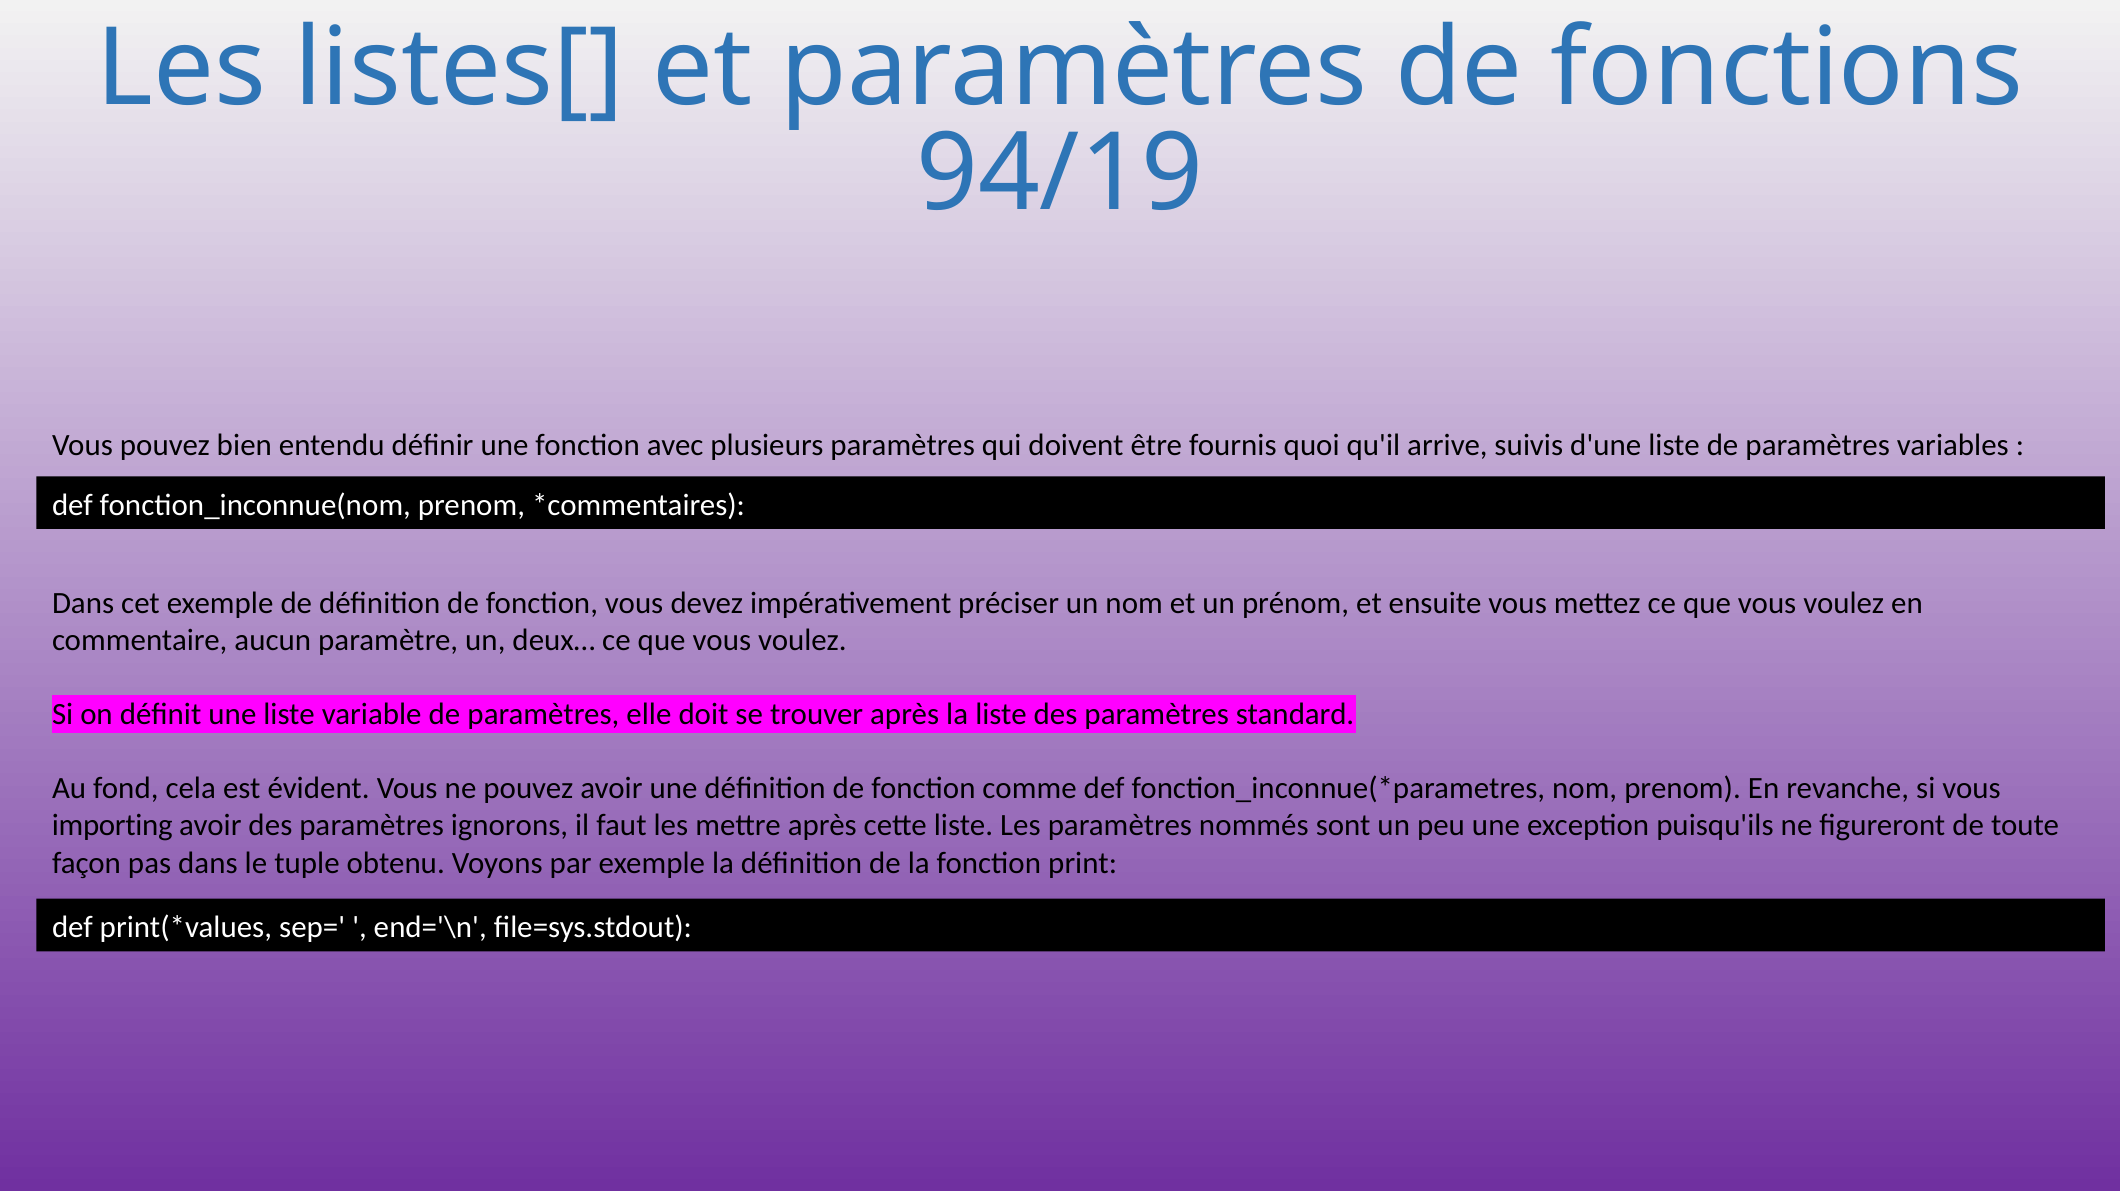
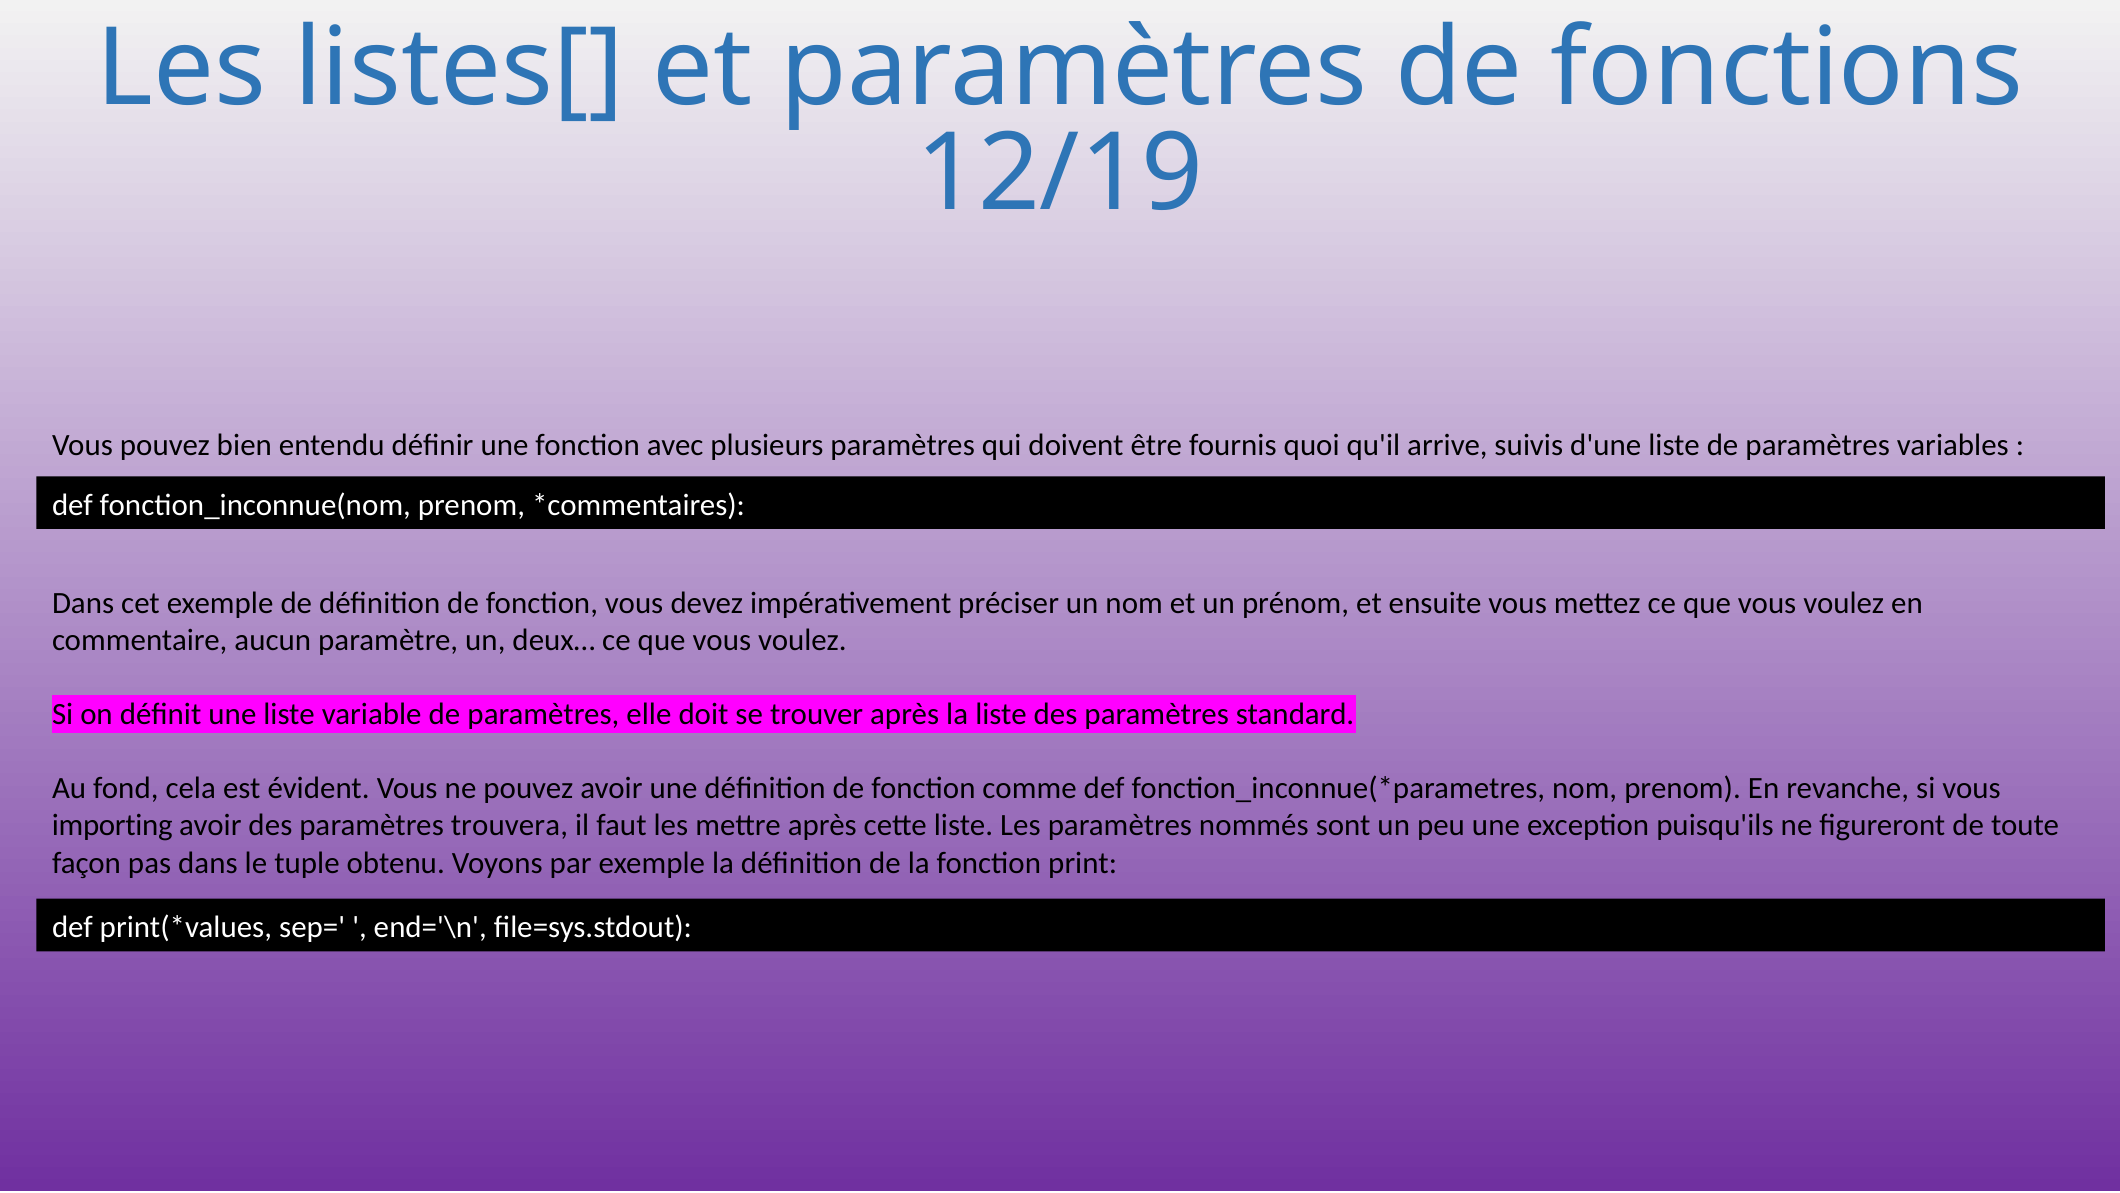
94/19: 94/19 -> 12/19
ignorons: ignorons -> trouvera
